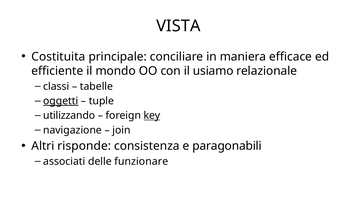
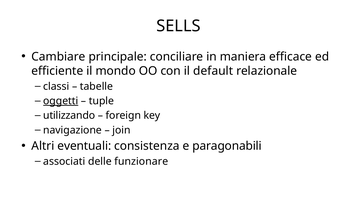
VISTA: VISTA -> SELLS
Costituita: Costituita -> Cambiare
usiamo: usiamo -> default
key underline: present -> none
risponde: risponde -> eventuali
